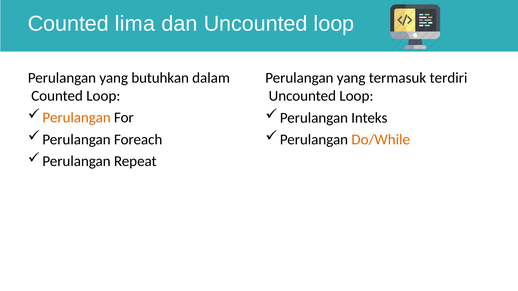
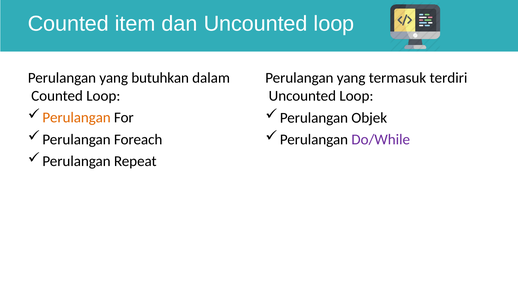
lima: lima -> item
Inteks: Inteks -> Objek
Do/While colour: orange -> purple
